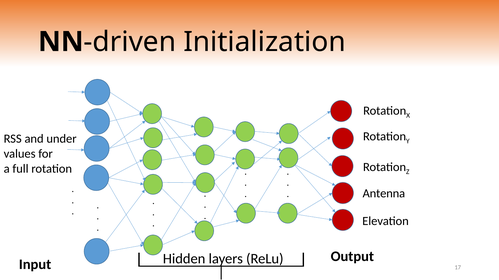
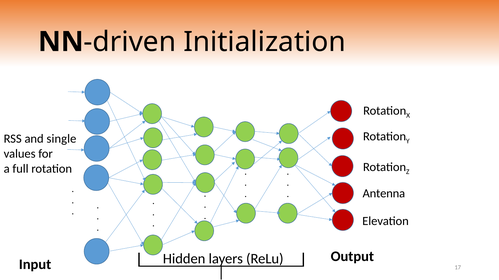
under: under -> single
